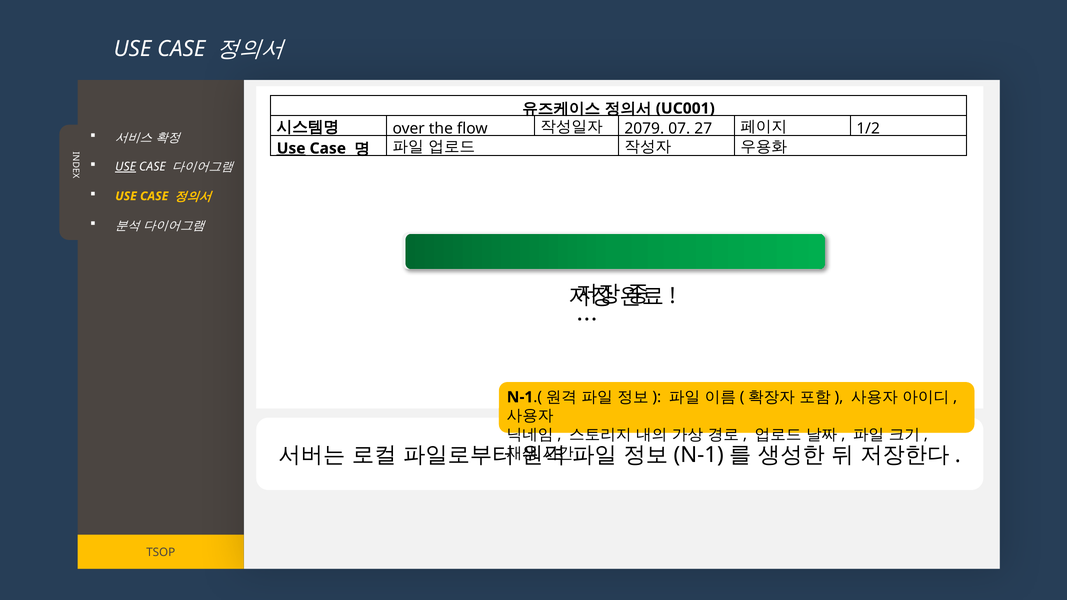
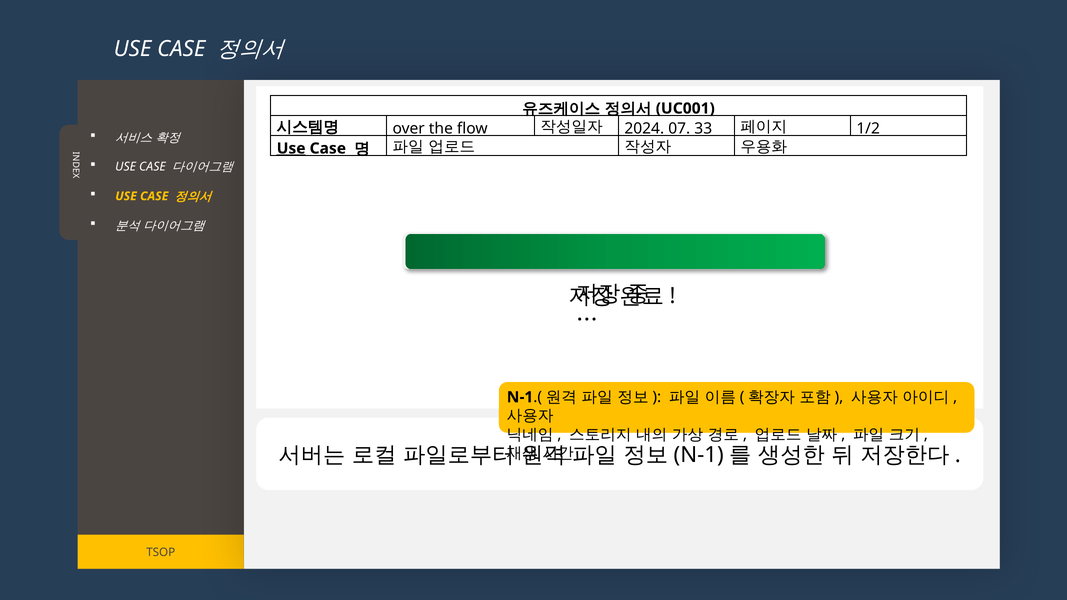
2079: 2079 -> 2024
27: 27 -> 33
USE at (126, 167) underline: present -> none
